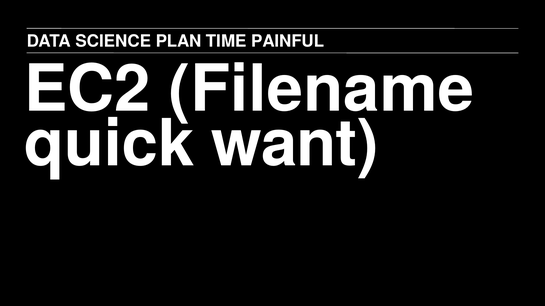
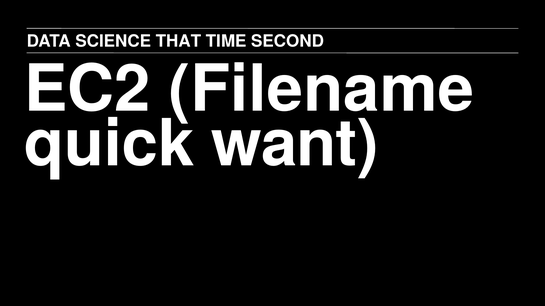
PLAN: PLAN -> THAT
PAINFUL: PAINFUL -> SECOND
